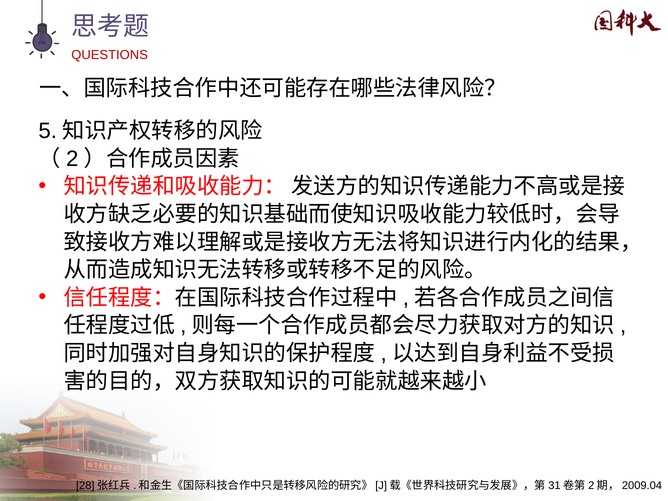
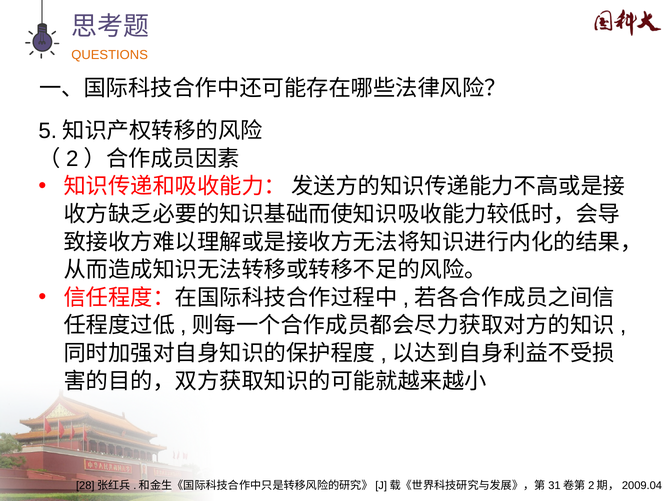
QUESTIONS colour: red -> orange
